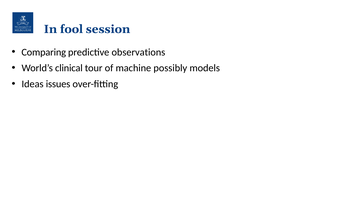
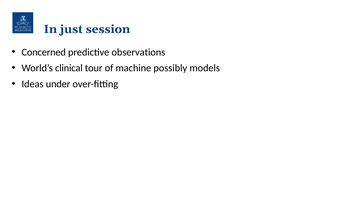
fool: fool -> just
Comparing: Comparing -> Concerned
issues: issues -> under
